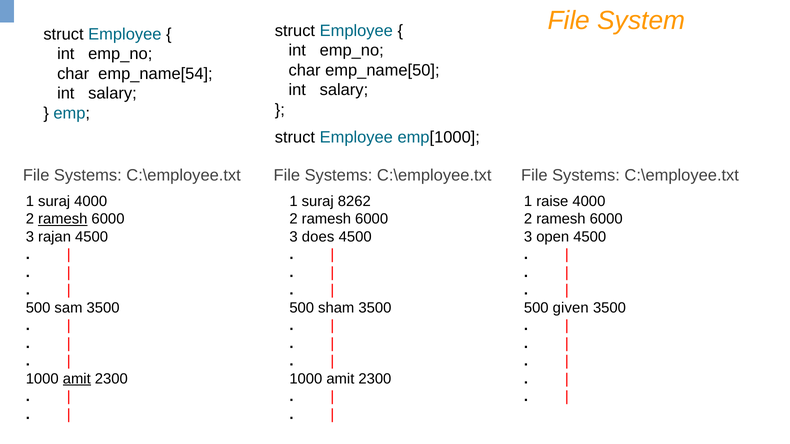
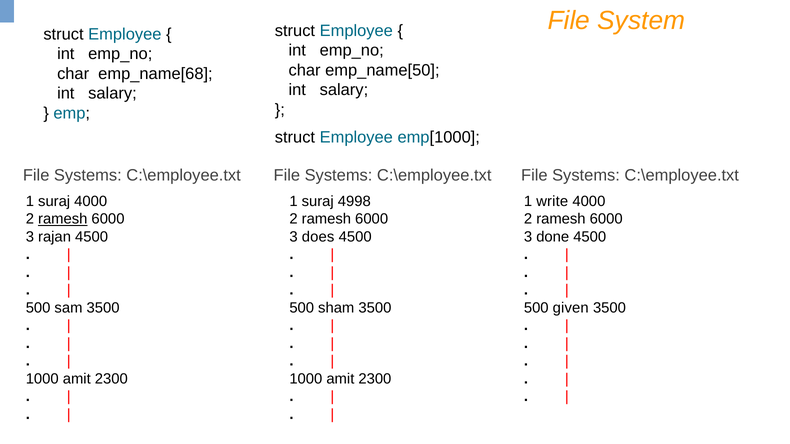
emp_name[54: emp_name[54 -> emp_name[68
8262: 8262 -> 4998
raise: raise -> write
open: open -> done
amit at (77, 379) underline: present -> none
